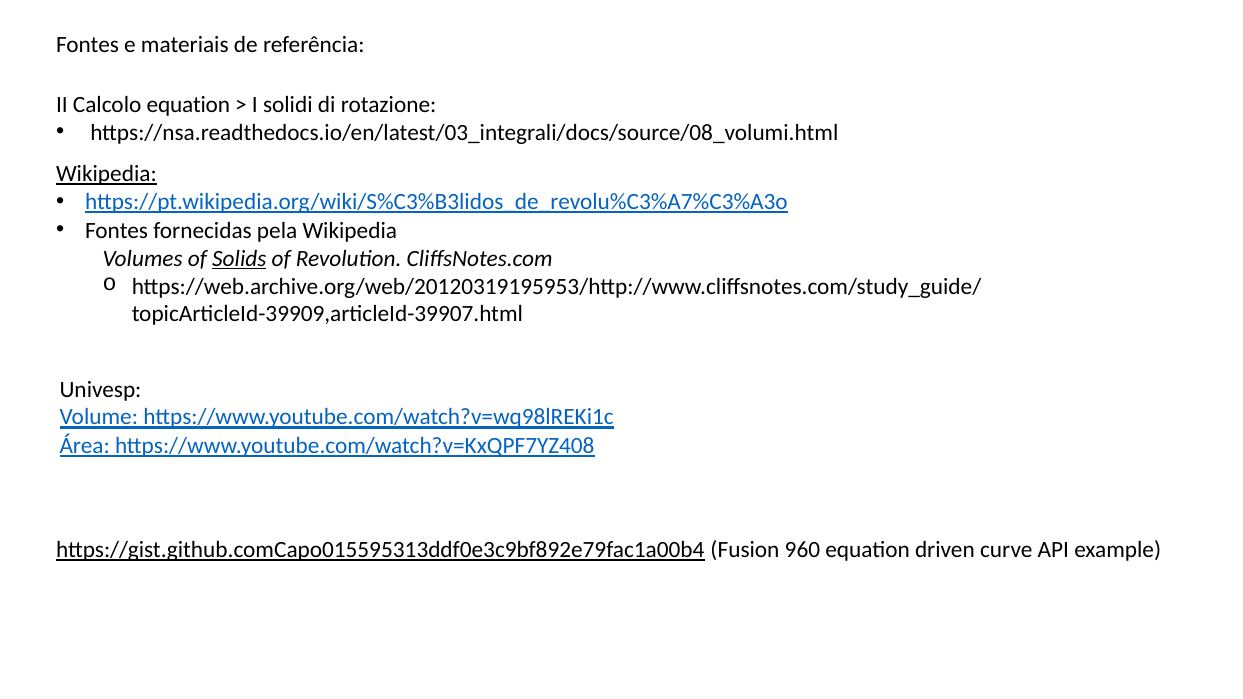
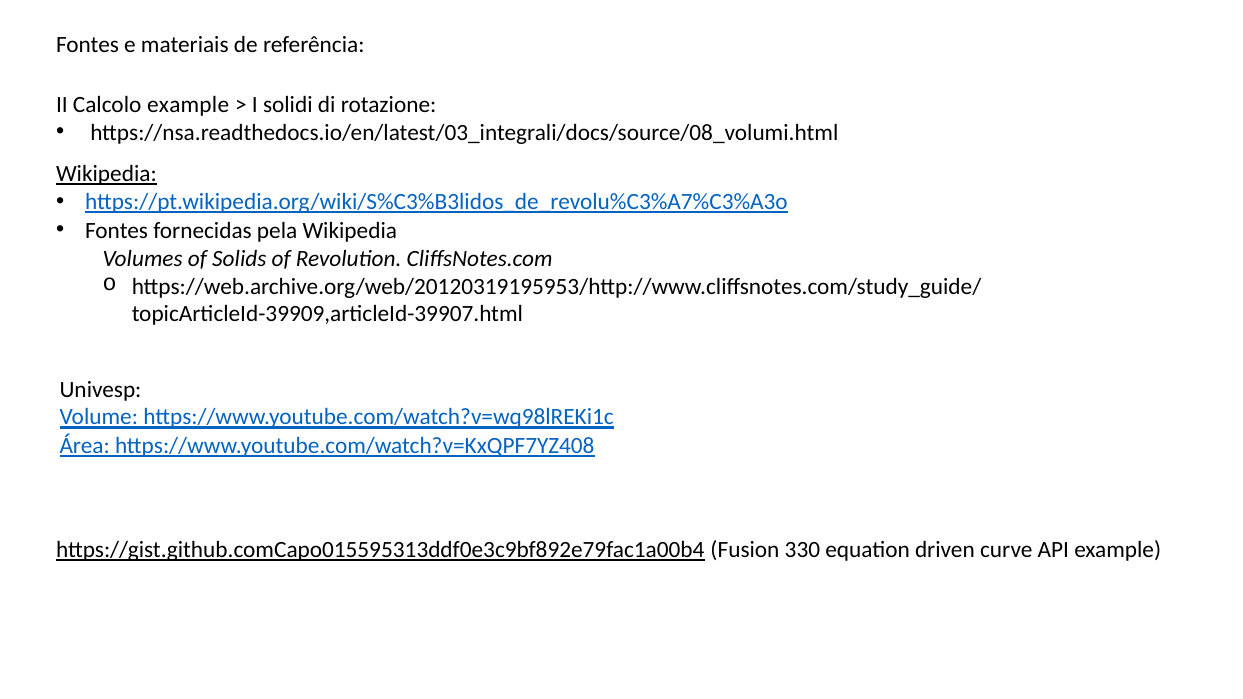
Calcolo equation: equation -> example
Solids underline: present -> none
960: 960 -> 330
